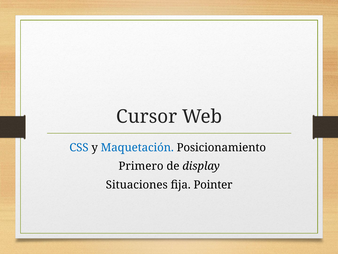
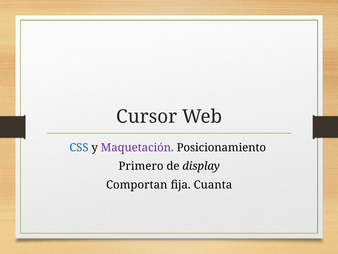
Maquetación colour: blue -> purple
Situaciones: Situaciones -> Comportan
Pointer: Pointer -> Cuanta
